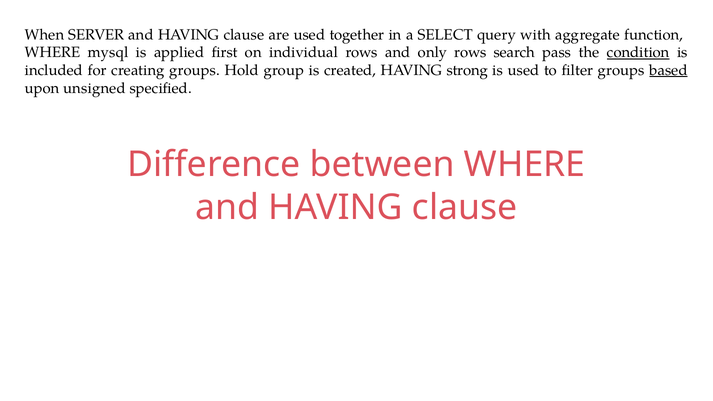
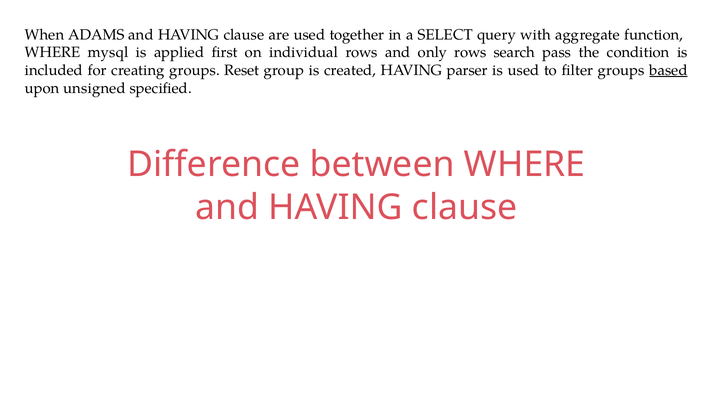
SERVER: SERVER -> ADAMS
condition underline: present -> none
Hold: Hold -> Reset
strong: strong -> parser
